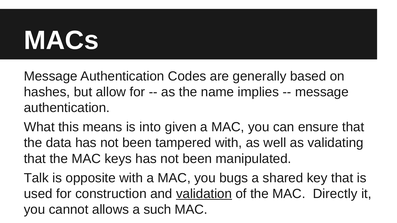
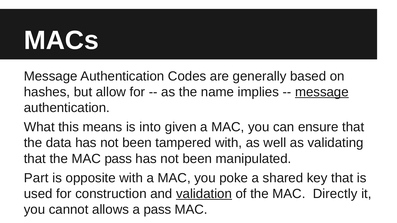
message at (322, 92) underline: none -> present
MAC keys: keys -> pass
Talk: Talk -> Part
bugs: bugs -> poke
a such: such -> pass
